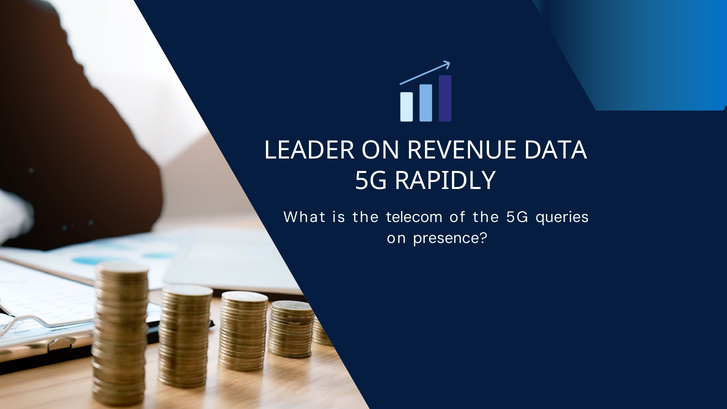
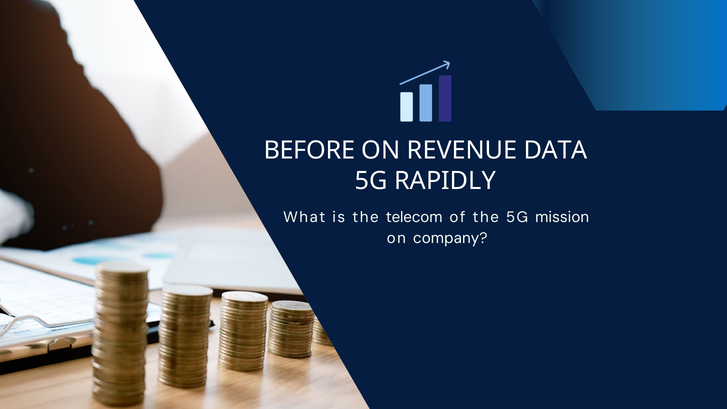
LEADER: LEADER -> BEFORE
queries: queries -> mission
presence: presence -> company
